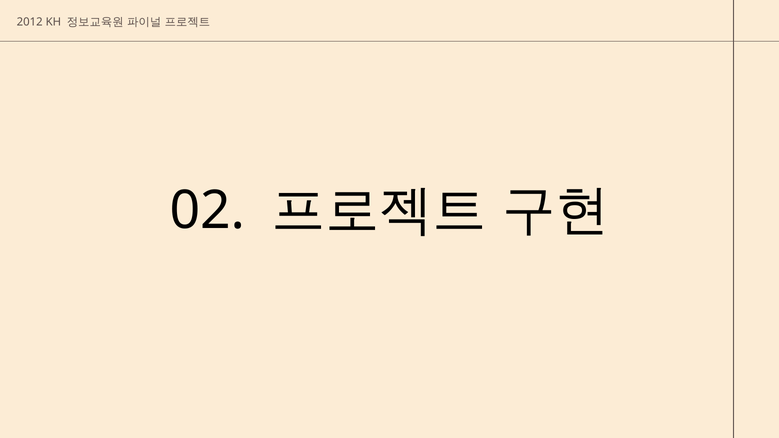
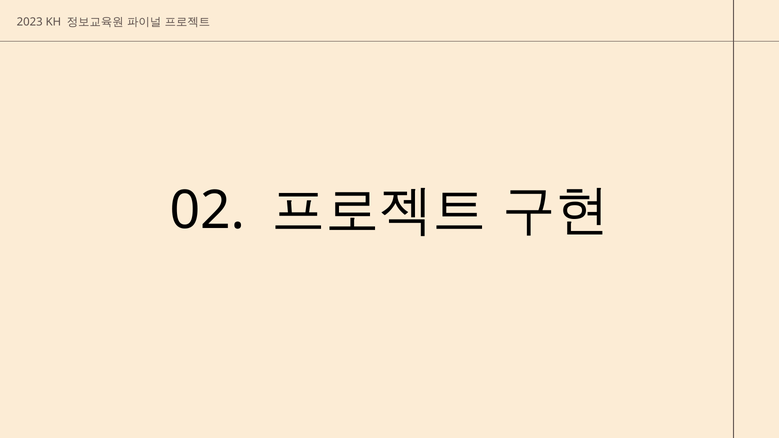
2012: 2012 -> 2023
